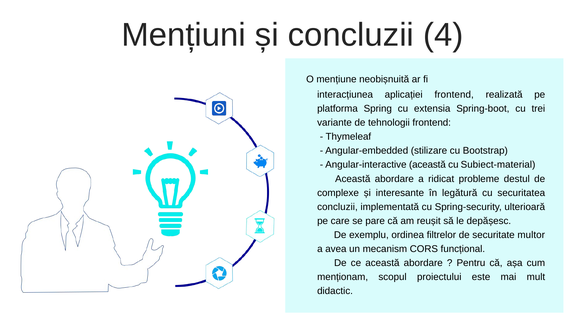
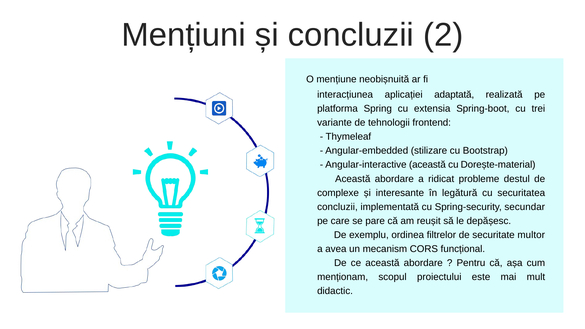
4: 4 -> 2
aplicației frontend: frontend -> adaptată
Subiect-material: Subiect-material -> Dorește-material
ulterioară: ulterioară -> secundar
